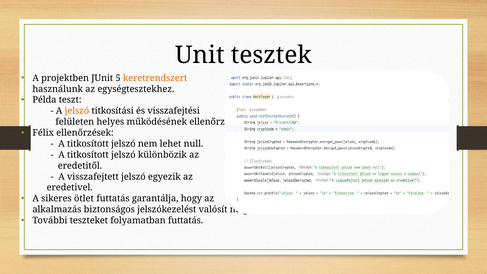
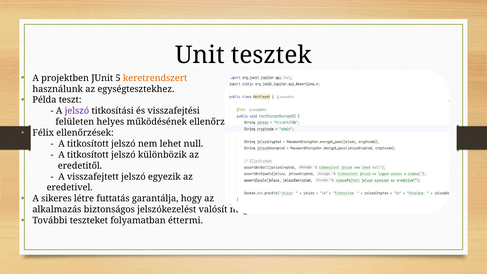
jelszó at (77, 111) colour: orange -> purple
ötlet: ötlet -> létre
folyamatban futtatás: futtatás -> éttermi
